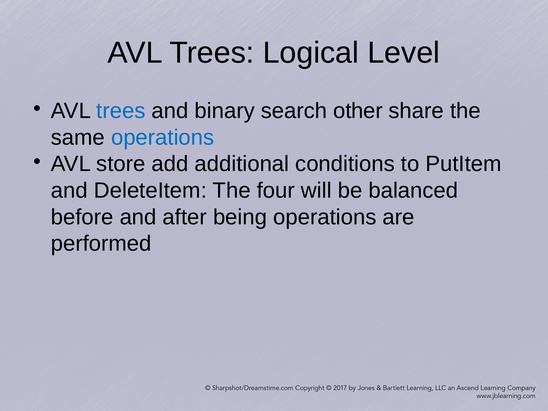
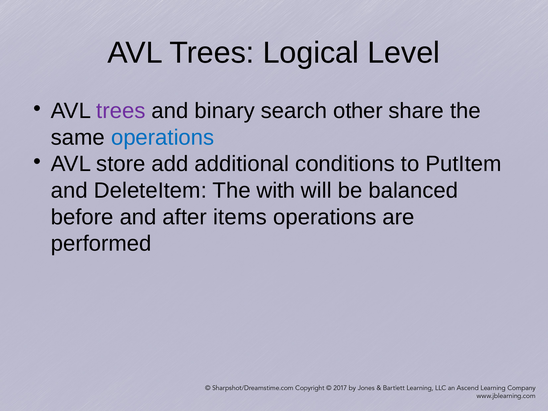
trees at (121, 111) colour: blue -> purple
four: four -> with
being: being -> items
